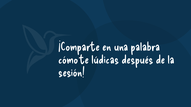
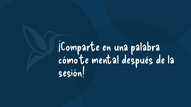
lúdicas: lúdicas -> mental
